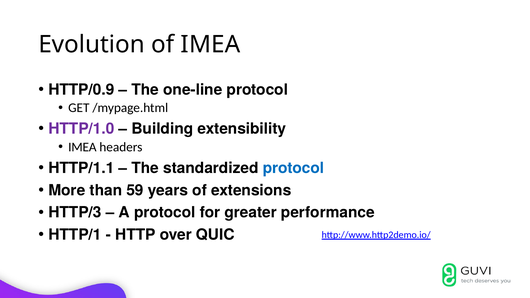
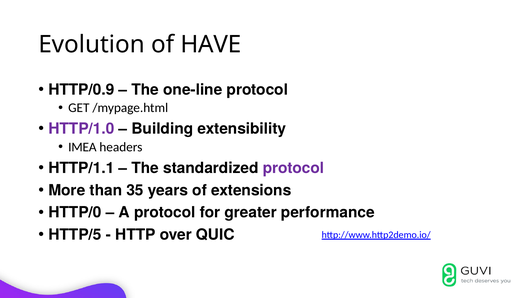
of IMEA: IMEA -> HAVE
protocol at (293, 168) colour: blue -> purple
59: 59 -> 35
HTTP/3: HTTP/3 -> HTTP/0
HTTP/1: HTTP/1 -> HTTP/5
